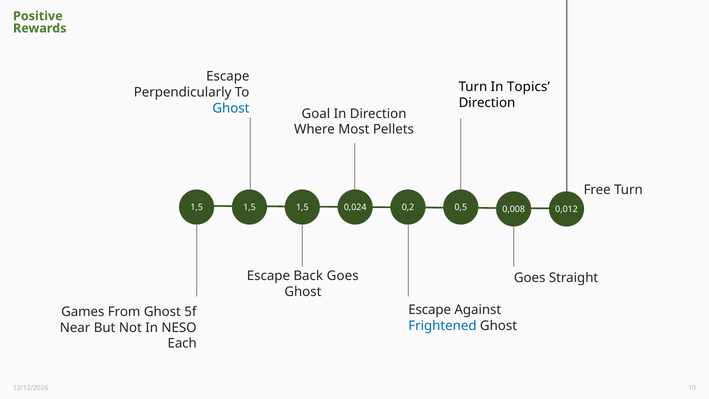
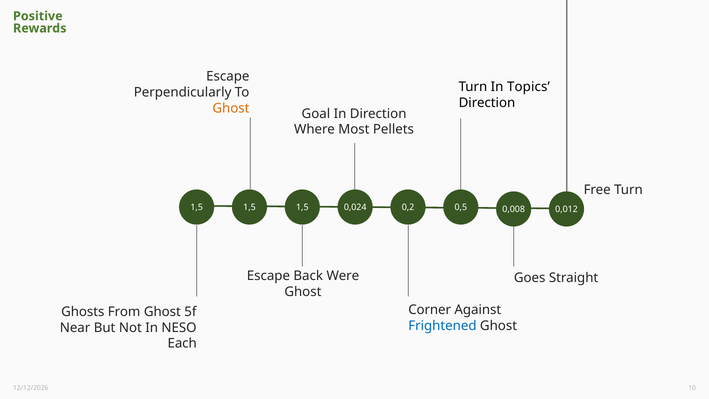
Ghost at (231, 108) colour: blue -> orange
Back Goes: Goes -> Were
Escape at (430, 310): Escape -> Corner
Games: Games -> Ghosts
